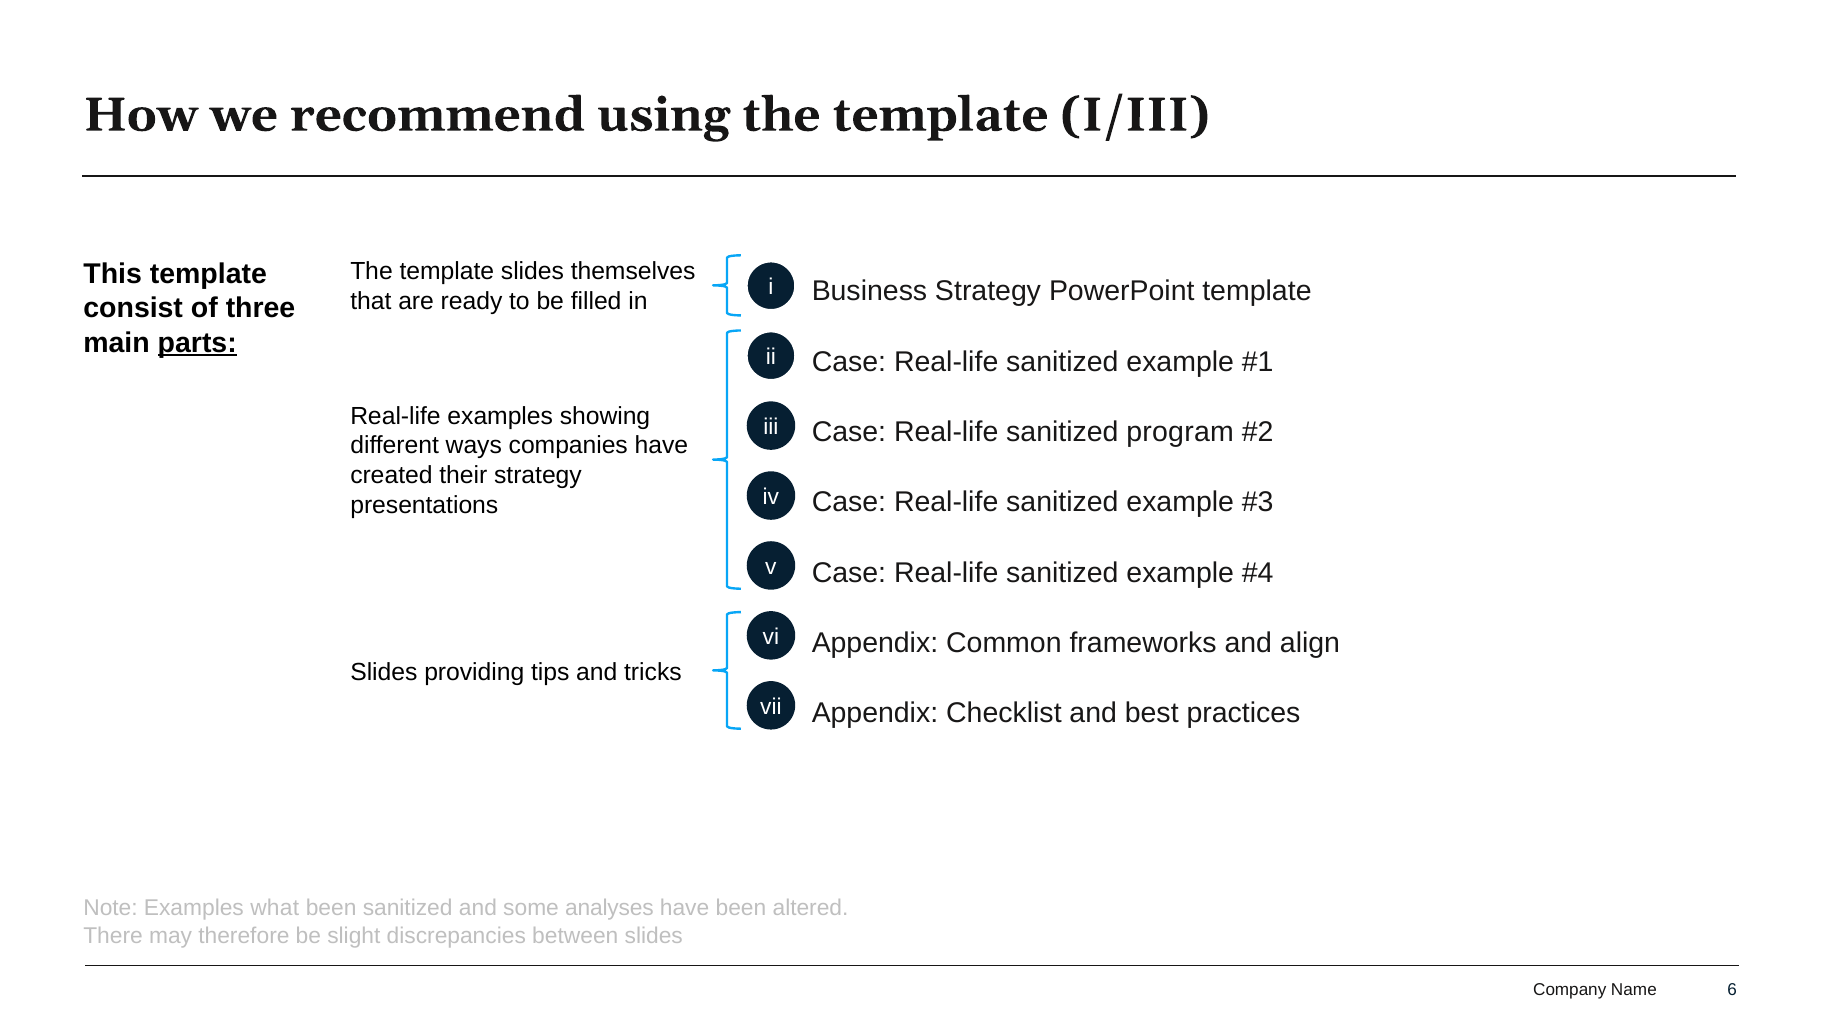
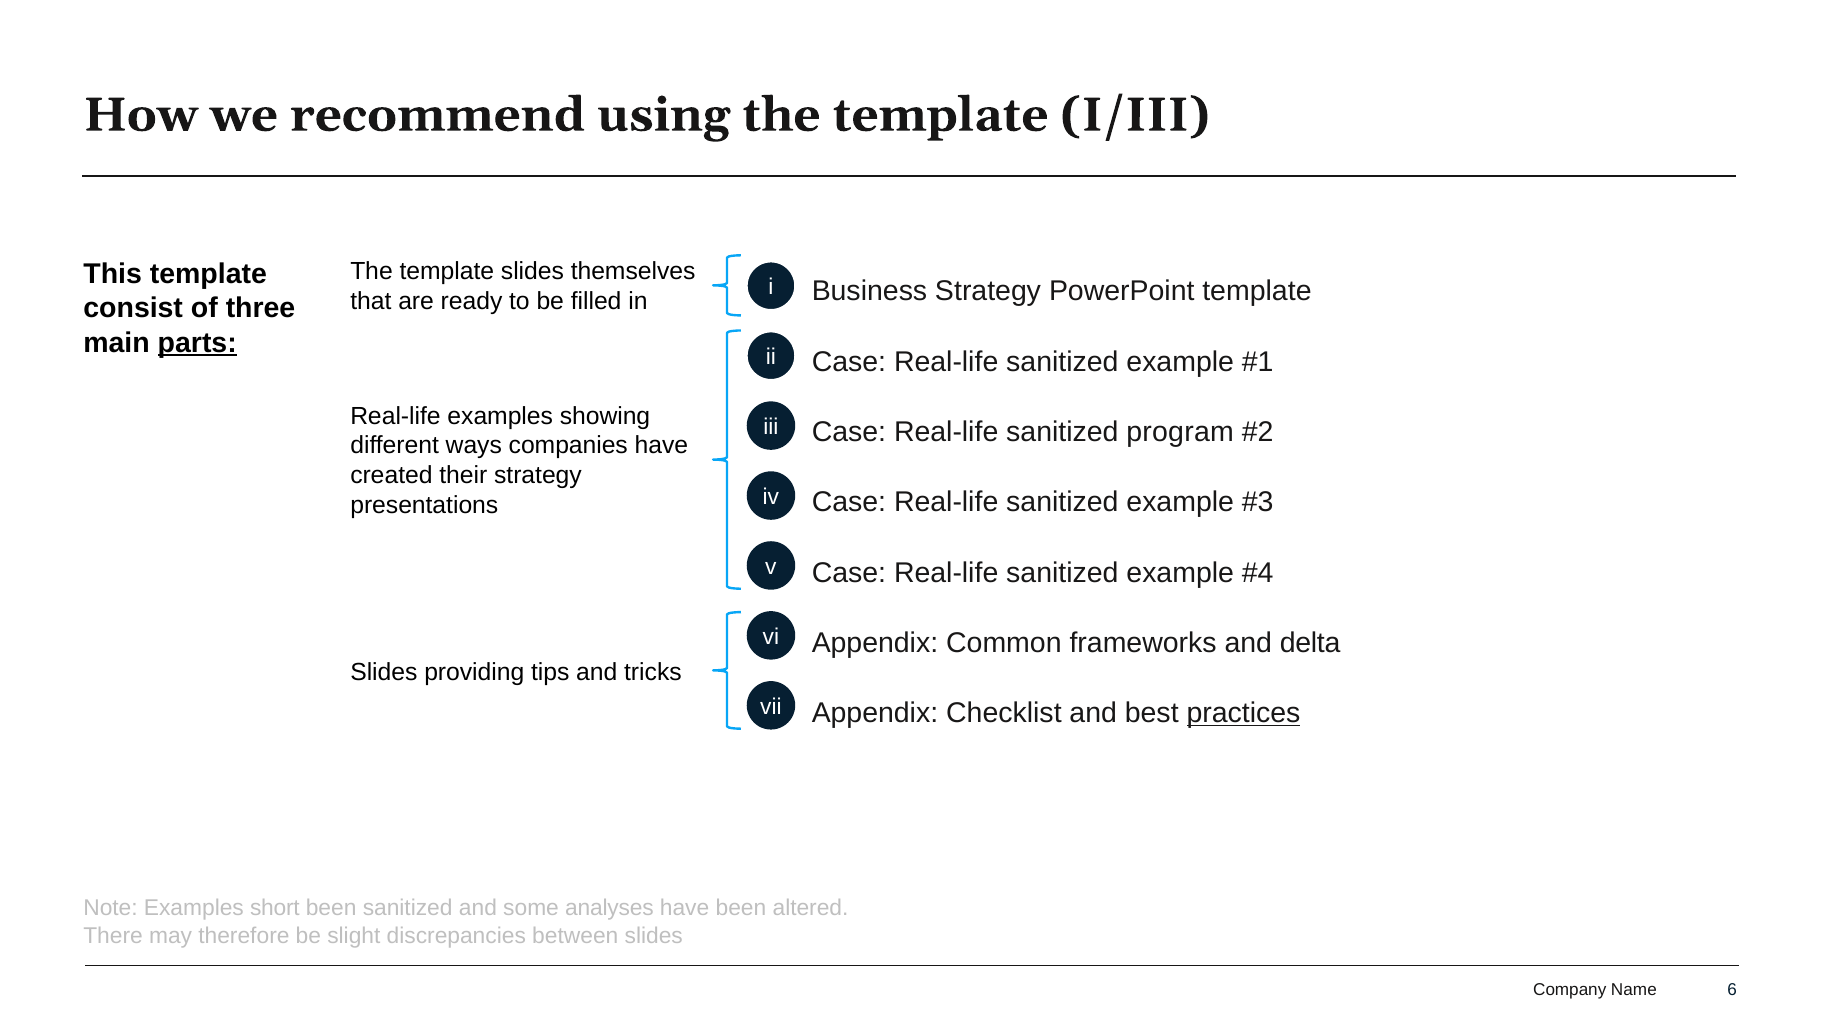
align: align -> delta
practices underline: none -> present
what: what -> short
